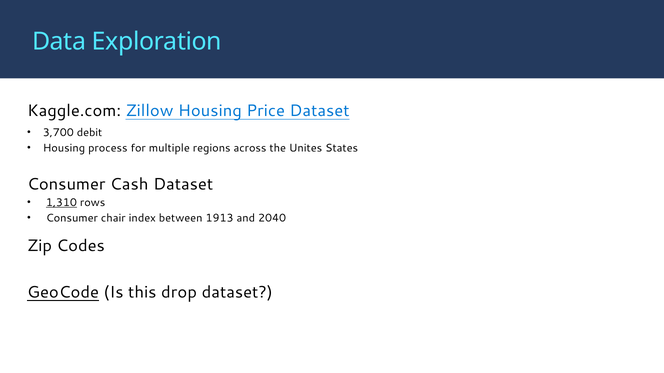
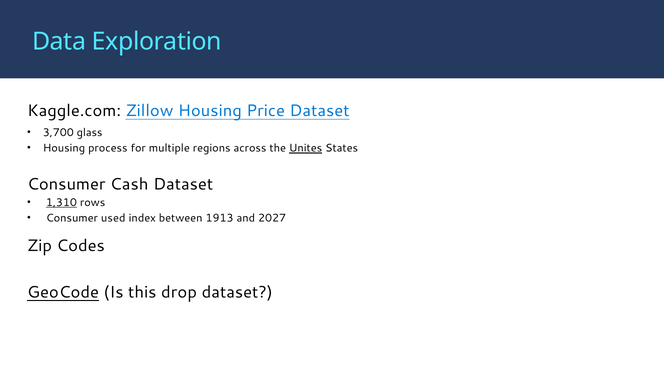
debit: debit -> glass
Unites underline: none -> present
chair: chair -> used
2040: 2040 -> 2027
